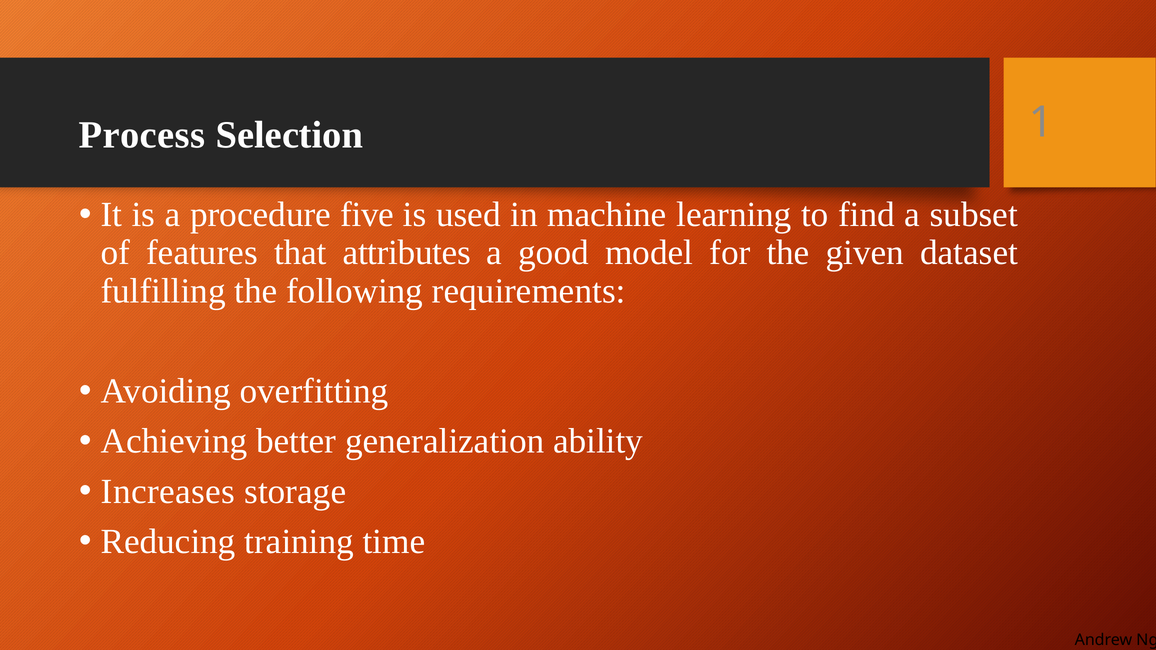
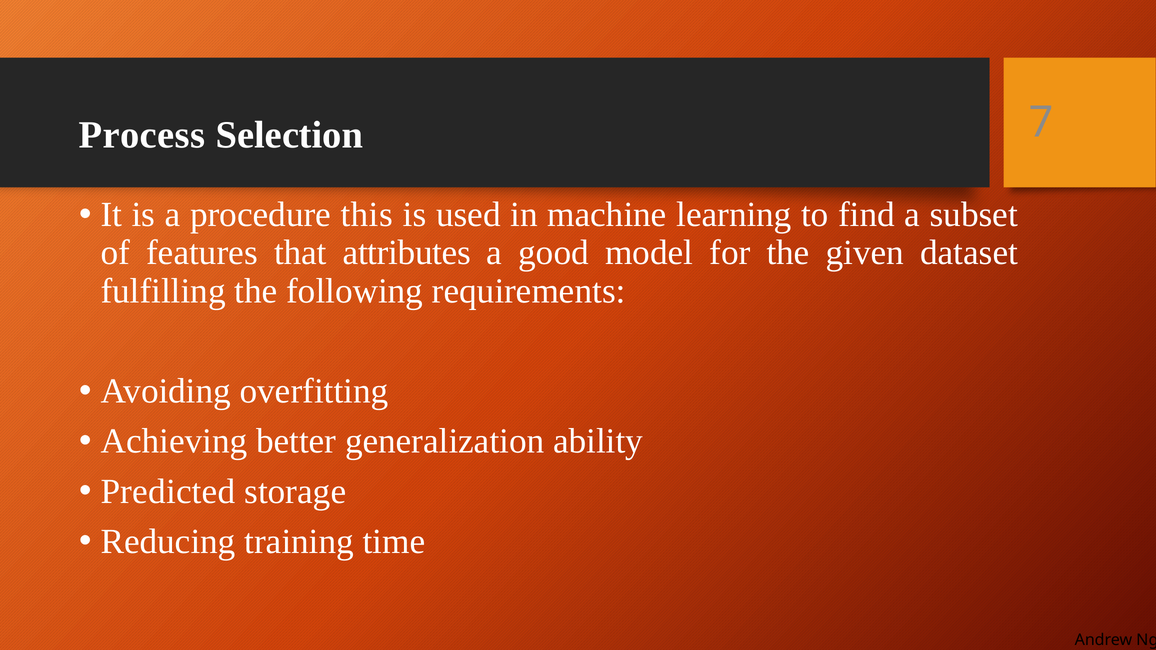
1: 1 -> 7
five: five -> this
Increases: Increases -> Predicted
